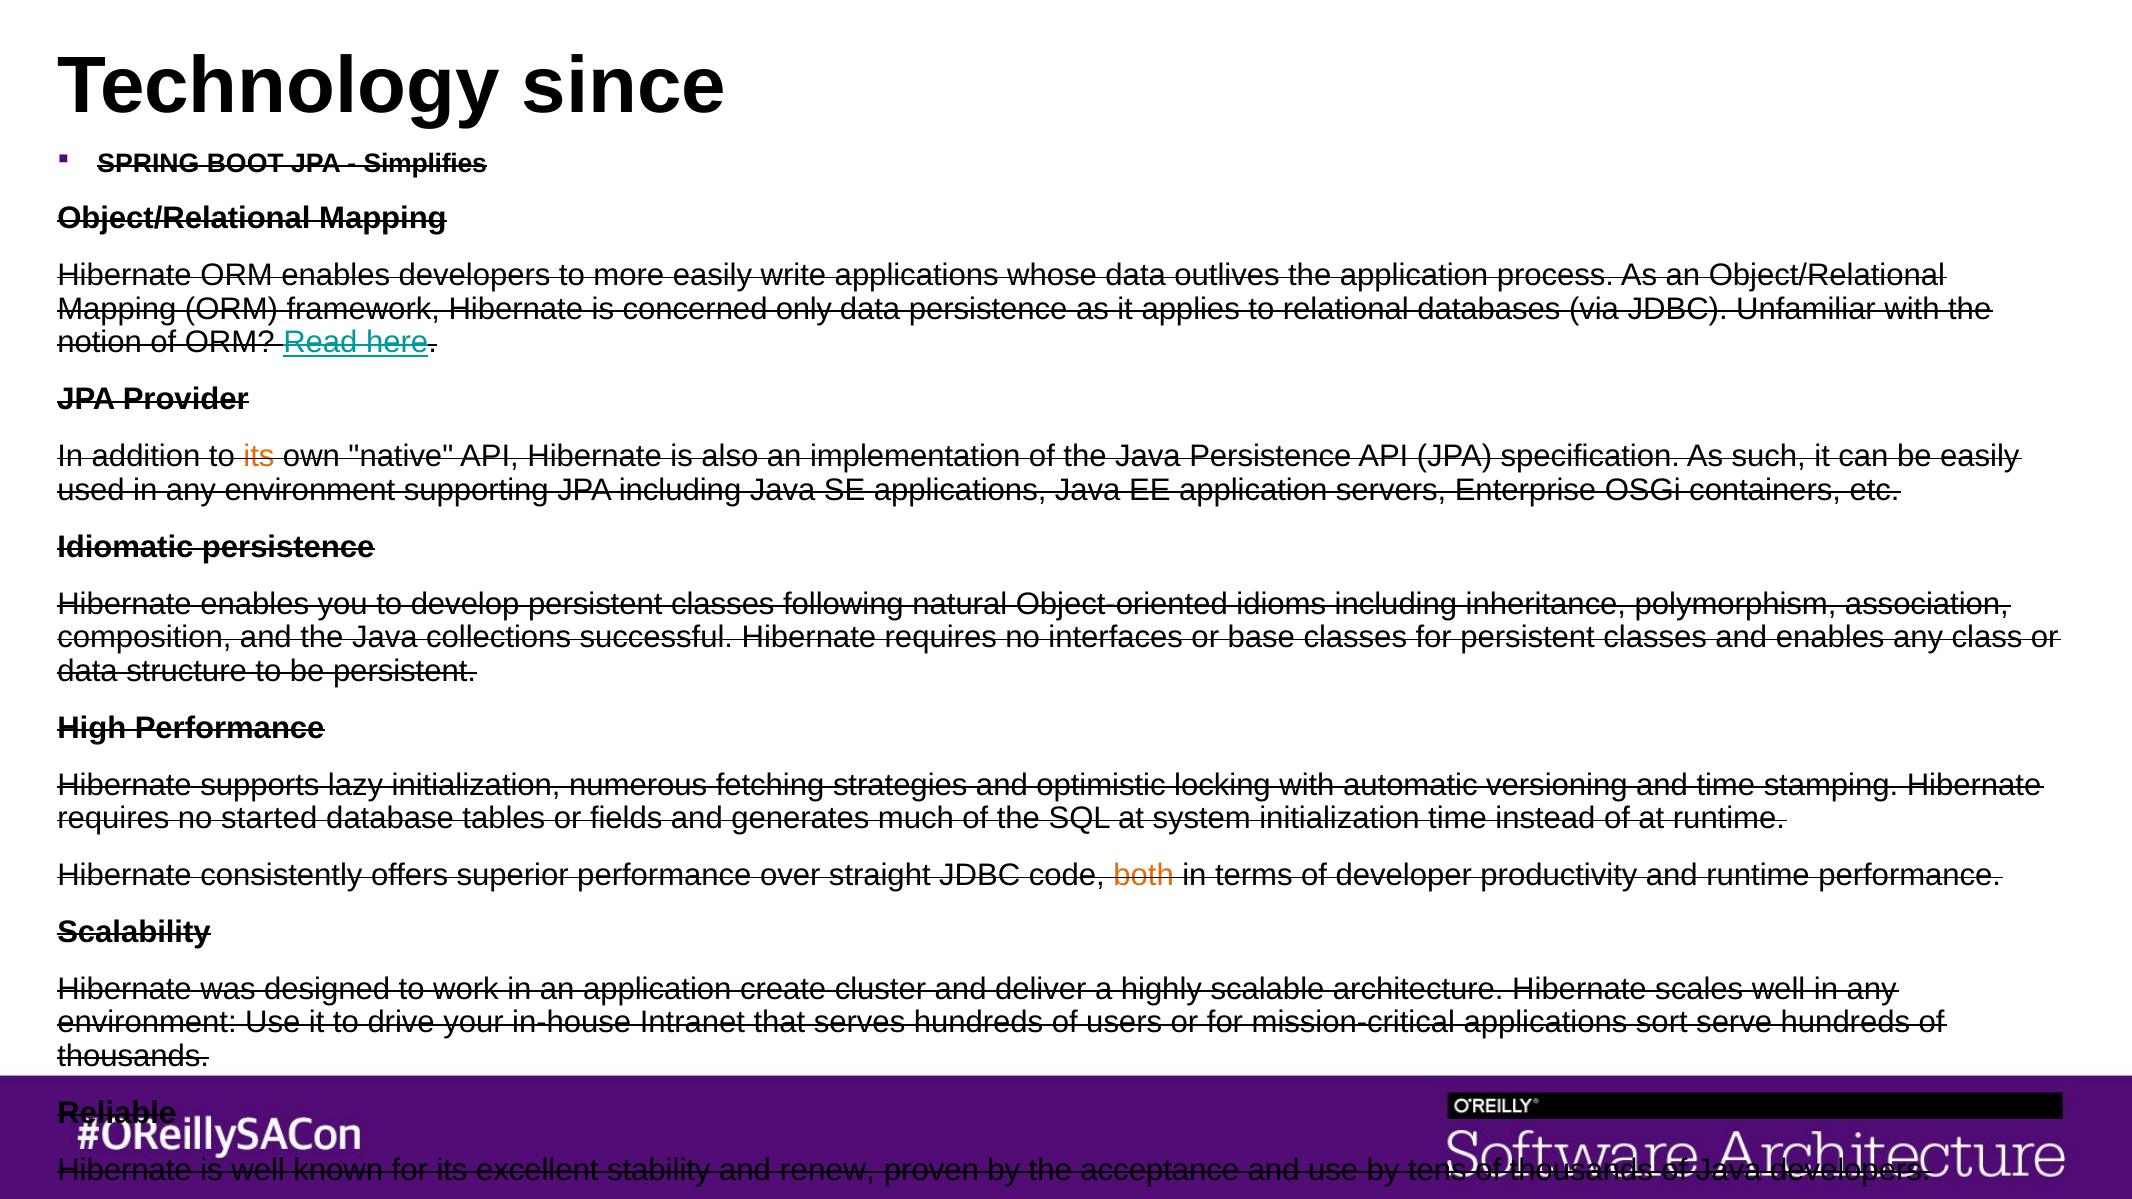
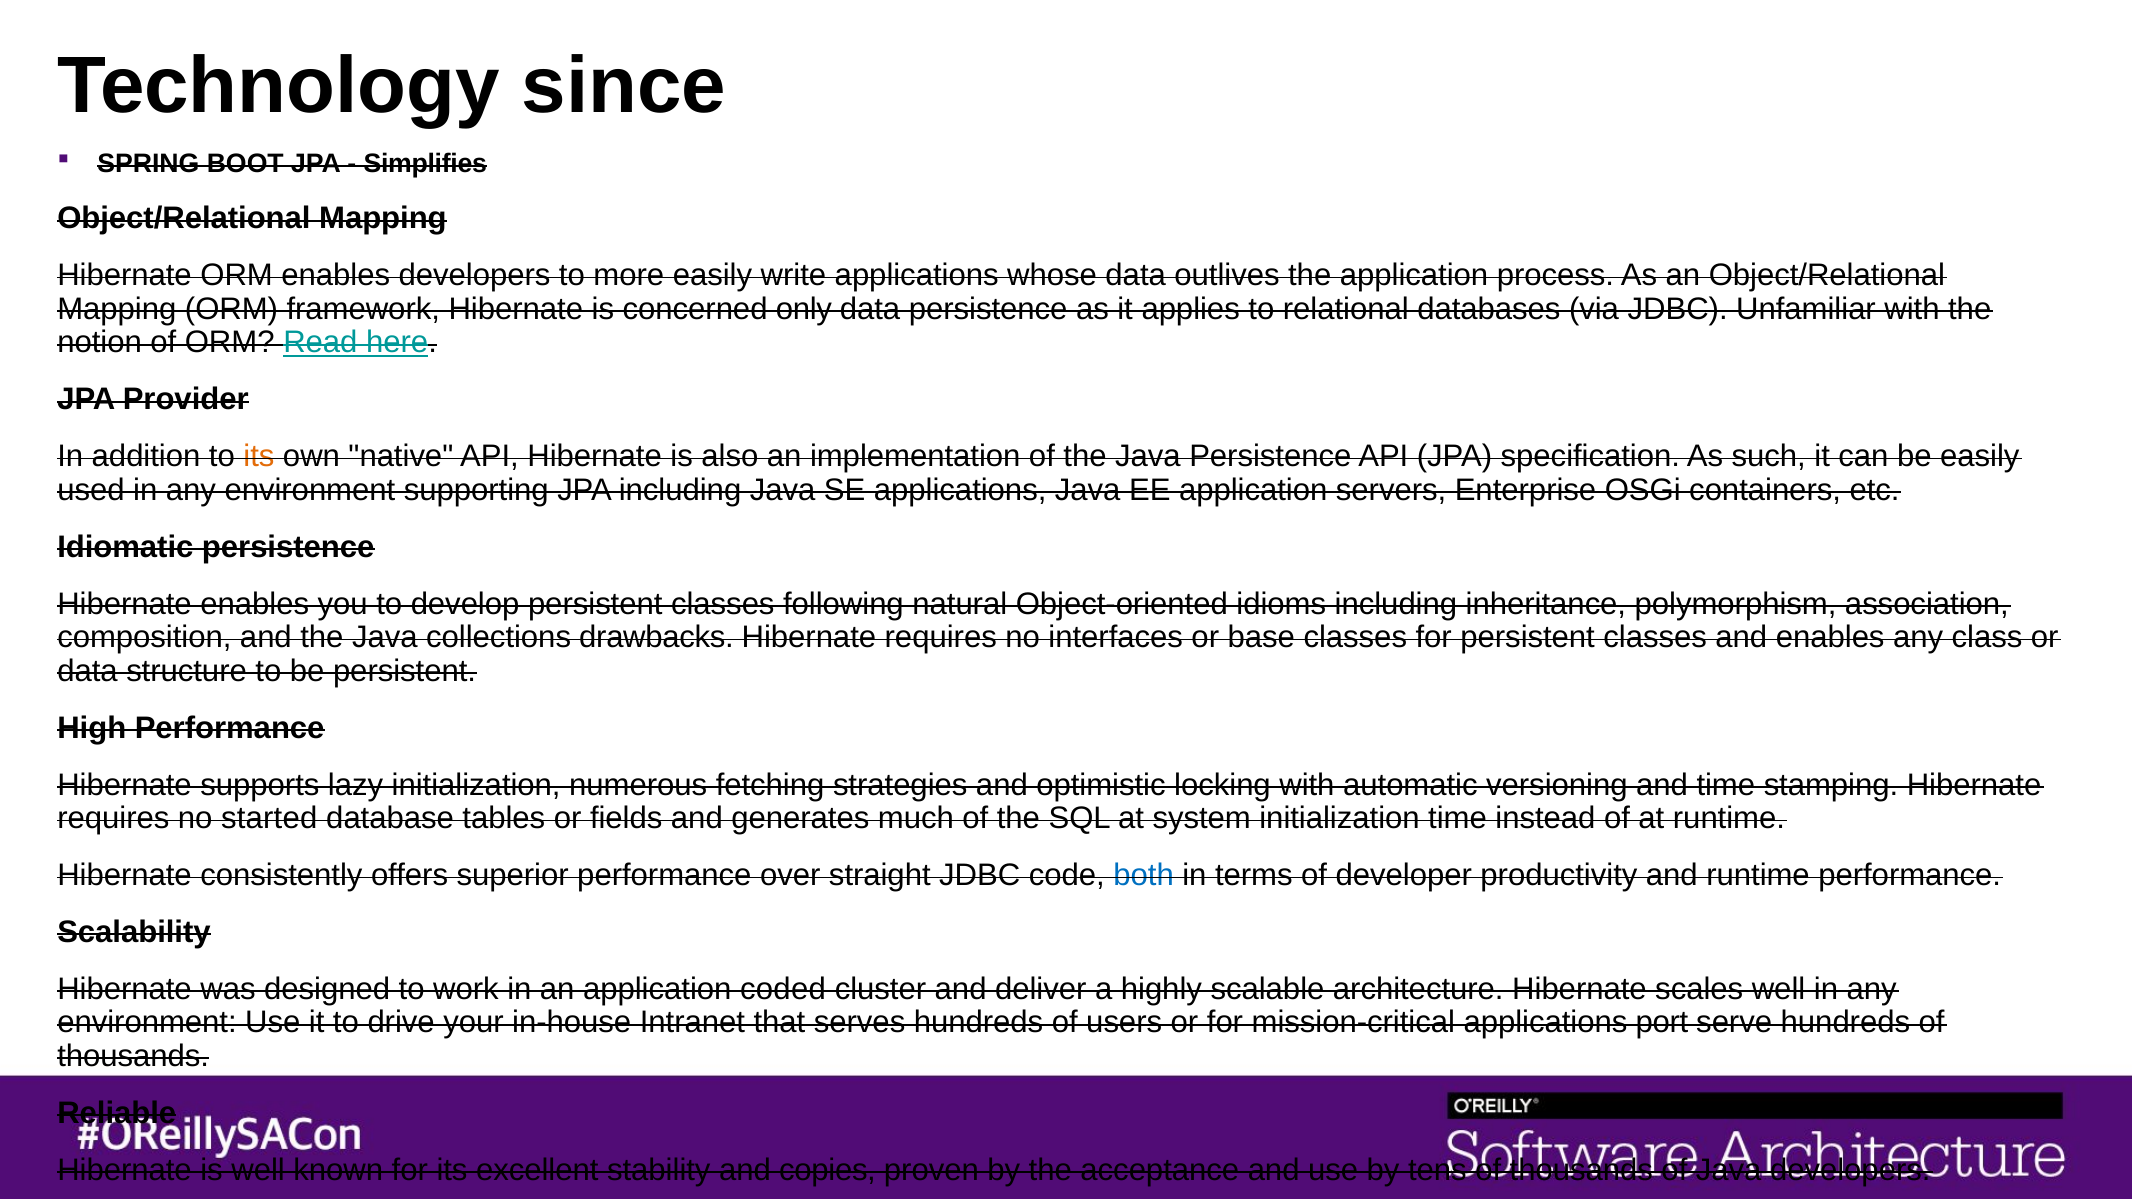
successful: successful -> drawbacks
both colour: orange -> blue
create: create -> coded
sort: sort -> port
renew: renew -> copies
